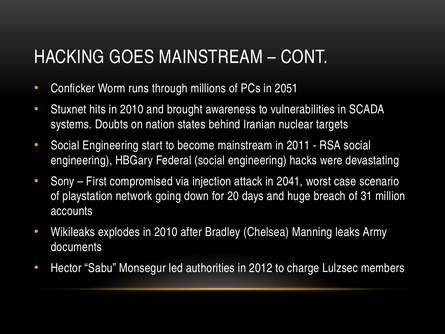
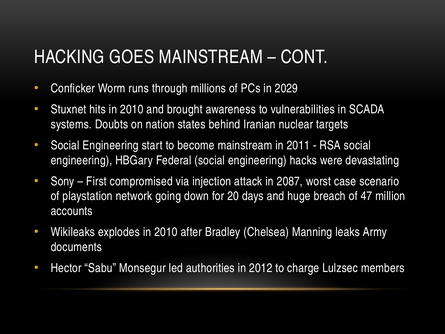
2051: 2051 -> 2029
2041: 2041 -> 2087
31: 31 -> 47
